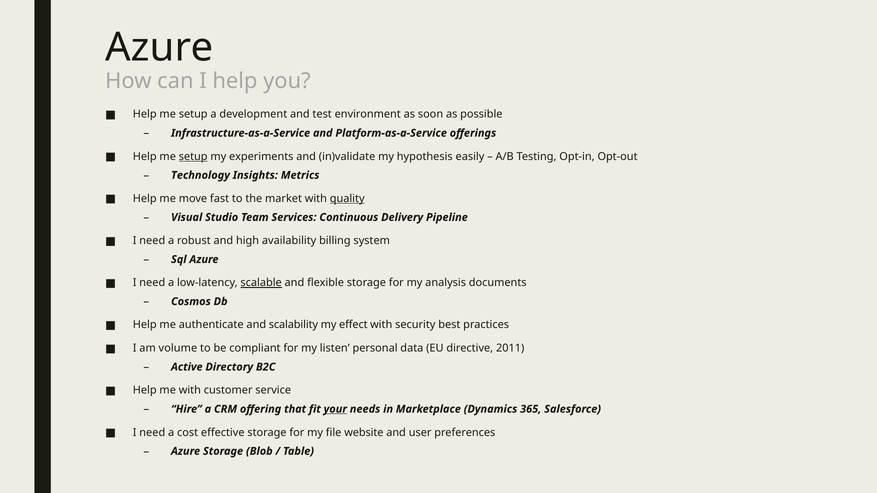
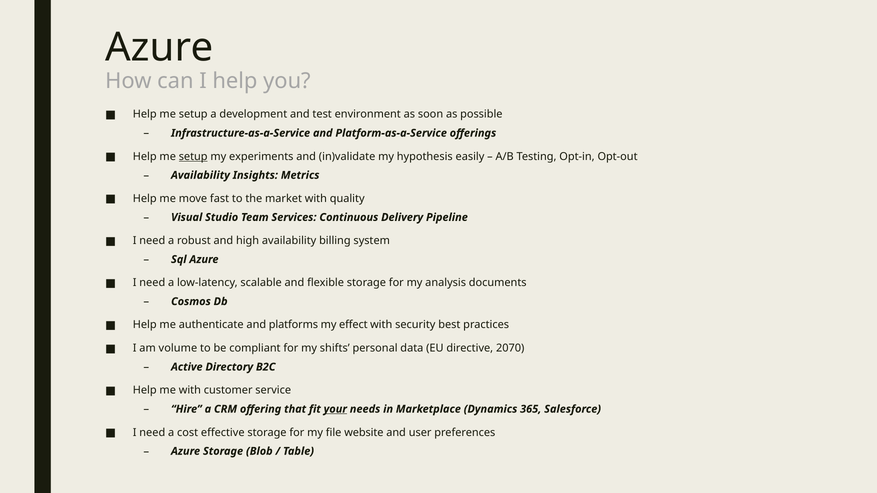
Technology at (200, 175): Technology -> Availability
quality underline: present -> none
scalable underline: present -> none
scalability: scalability -> platforms
listen: listen -> shifts
2011: 2011 -> 2070
